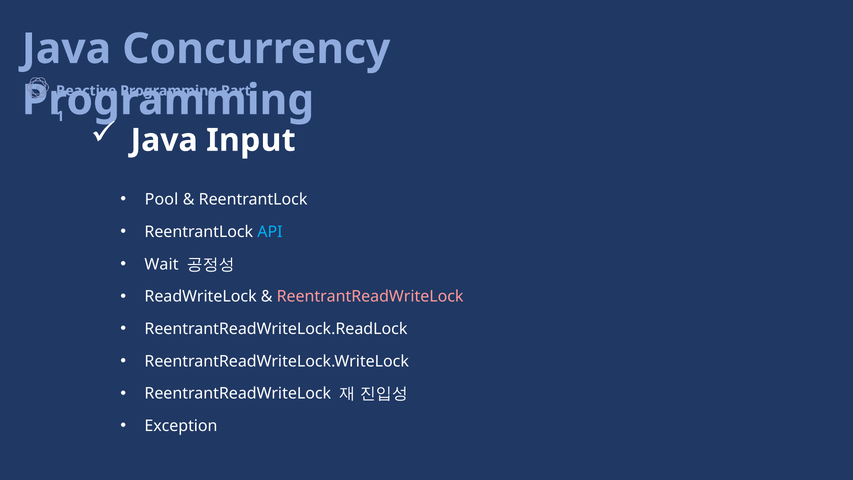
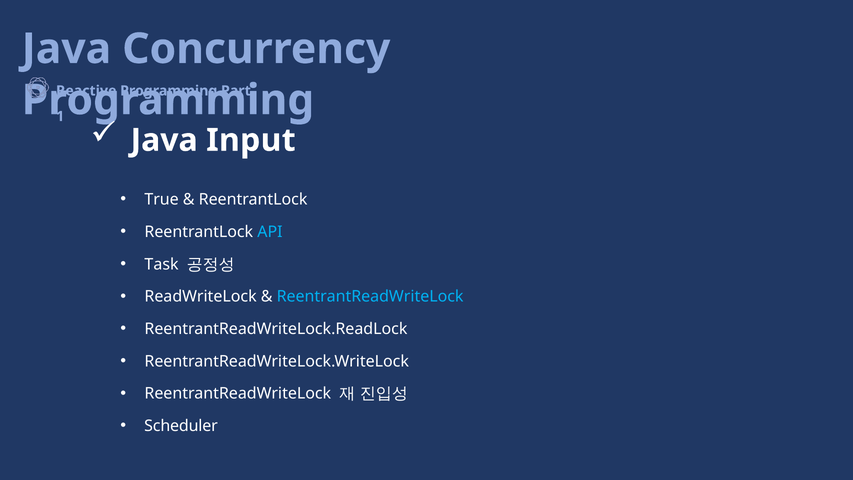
Pool: Pool -> True
Wait: Wait -> Task
ReentrantReadWriteLock at (370, 296) colour: pink -> light blue
Exception: Exception -> Scheduler
